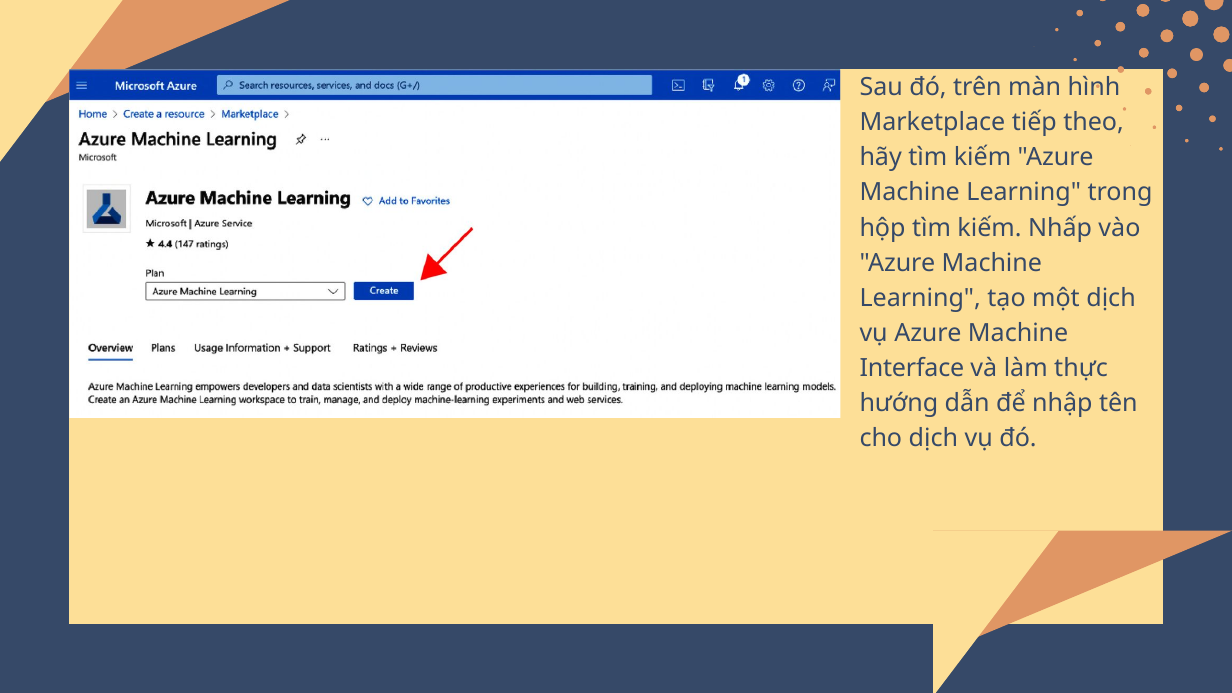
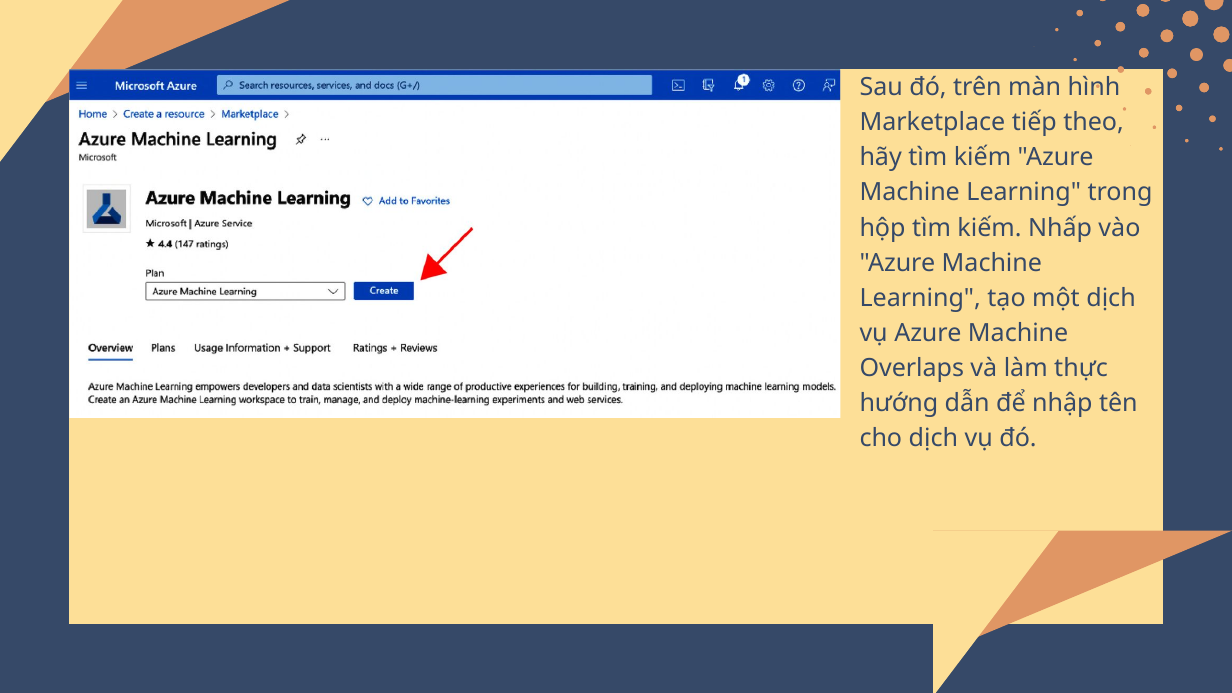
Interface: Interface -> Overlaps
